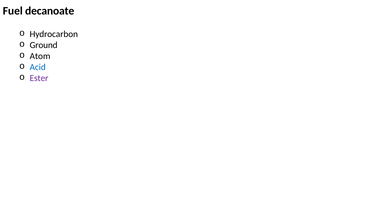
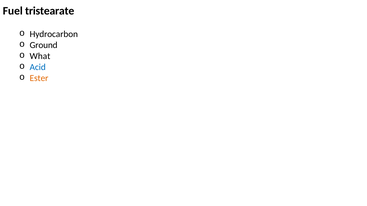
decanoate: decanoate -> tristearate
Atom: Atom -> What
Ester colour: purple -> orange
